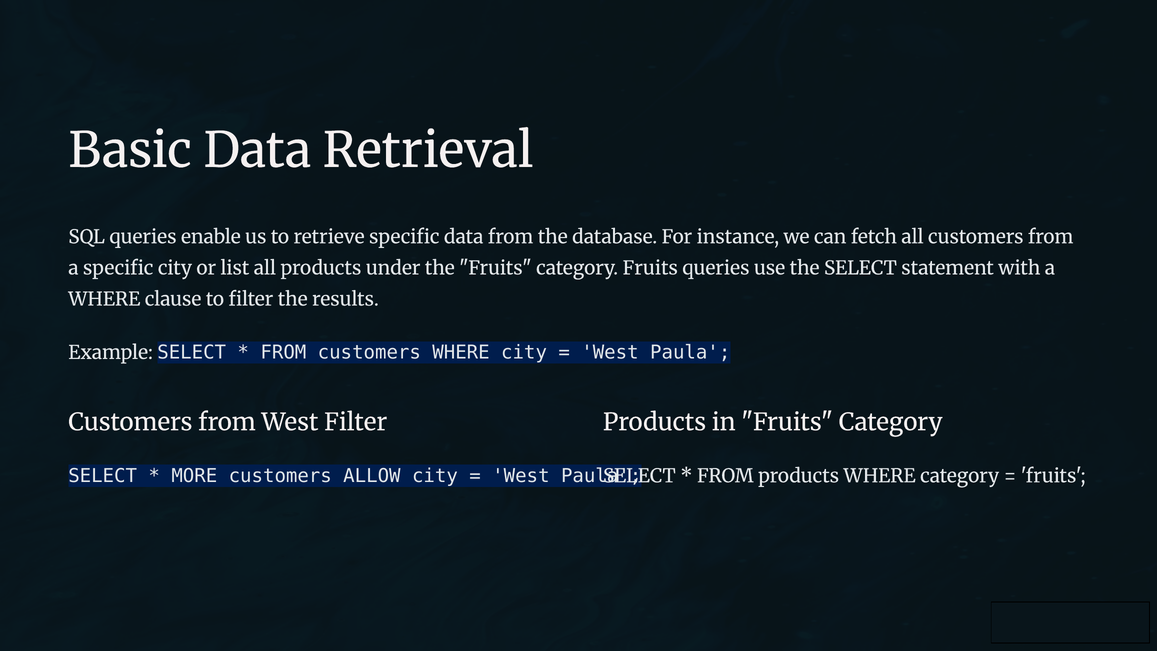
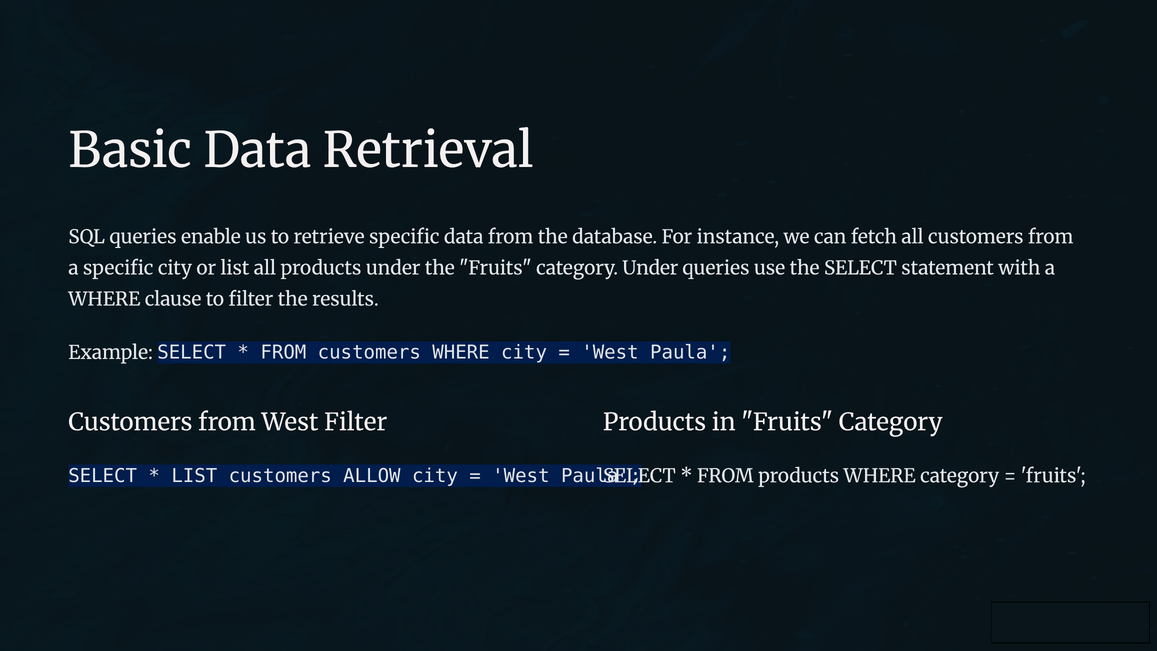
category Fruits: Fruits -> Under
MORE at (194, 476): MORE -> LIST
